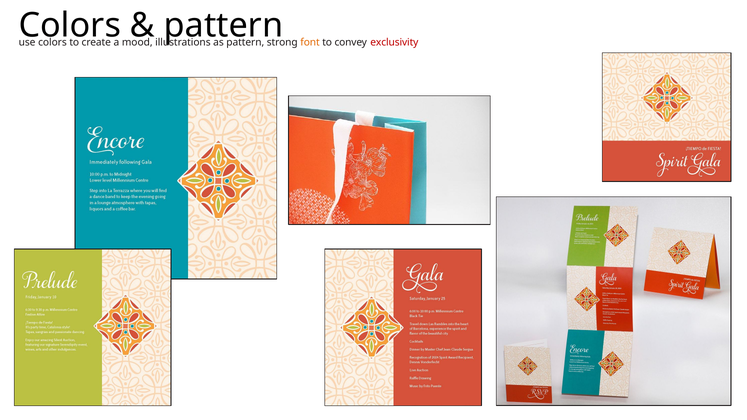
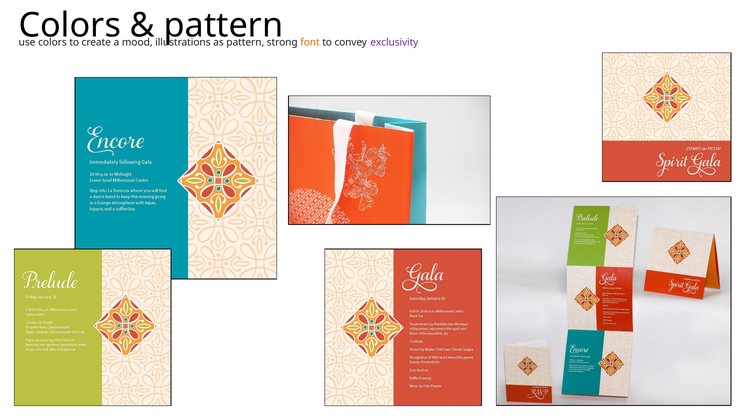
exclusivity colour: red -> purple
